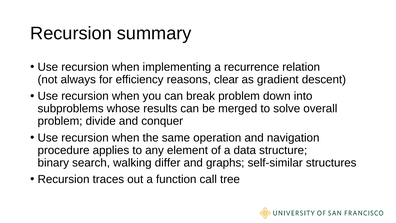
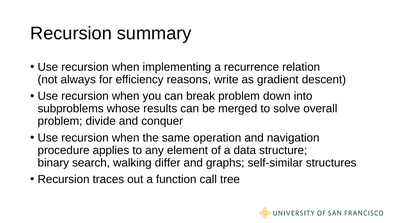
clear: clear -> write
